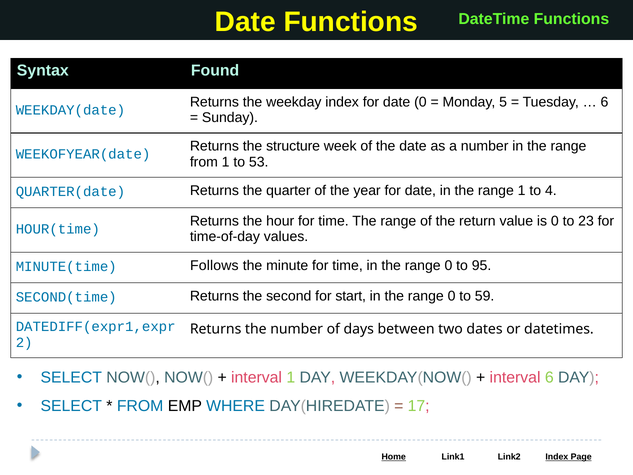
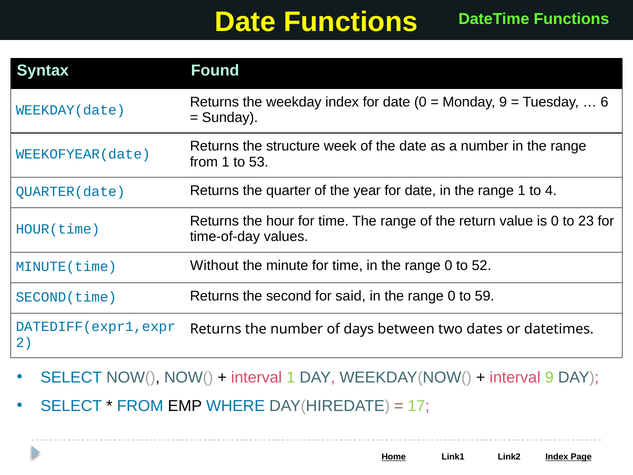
Monday 5: 5 -> 9
Follows: Follows -> Without
95: 95 -> 52
start: start -> said
interval 6: 6 -> 9
